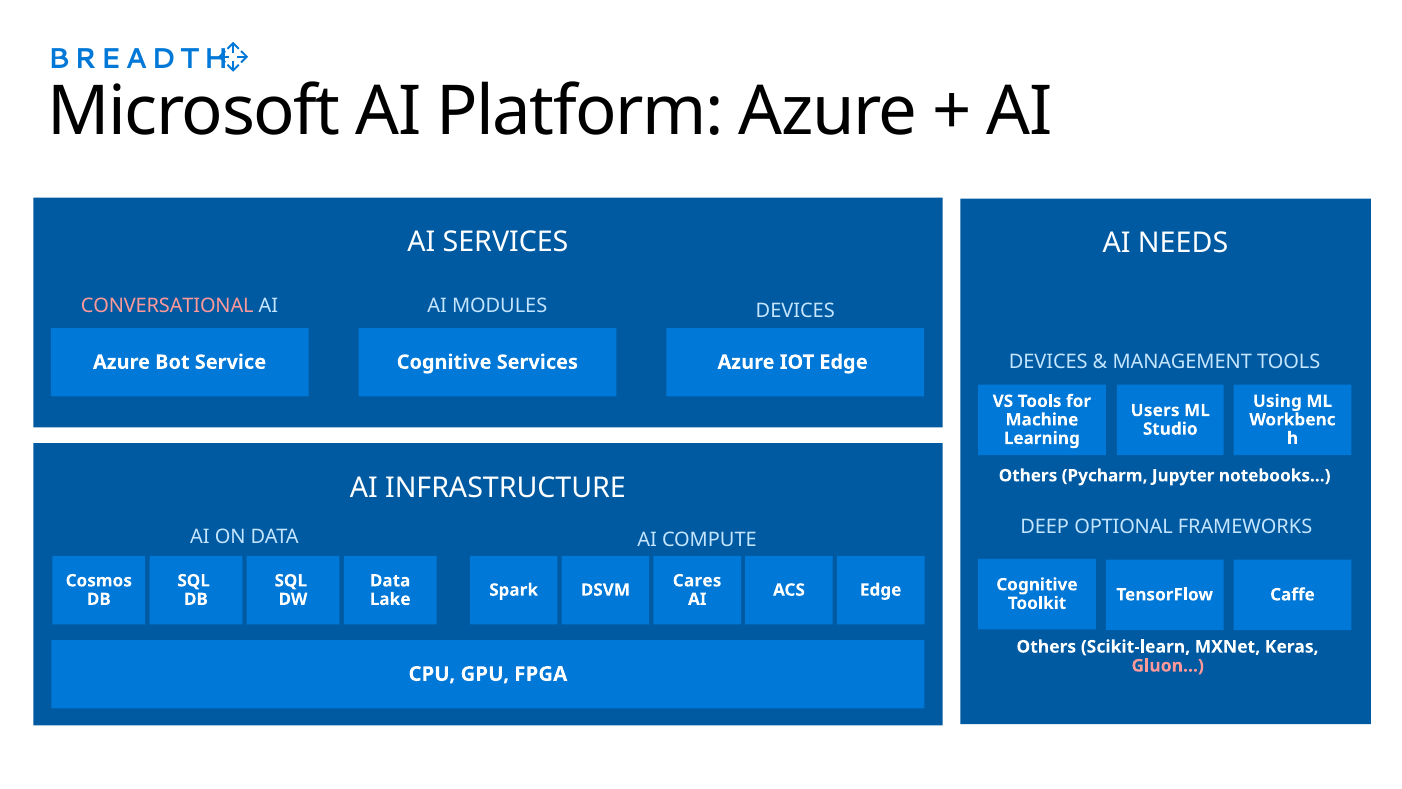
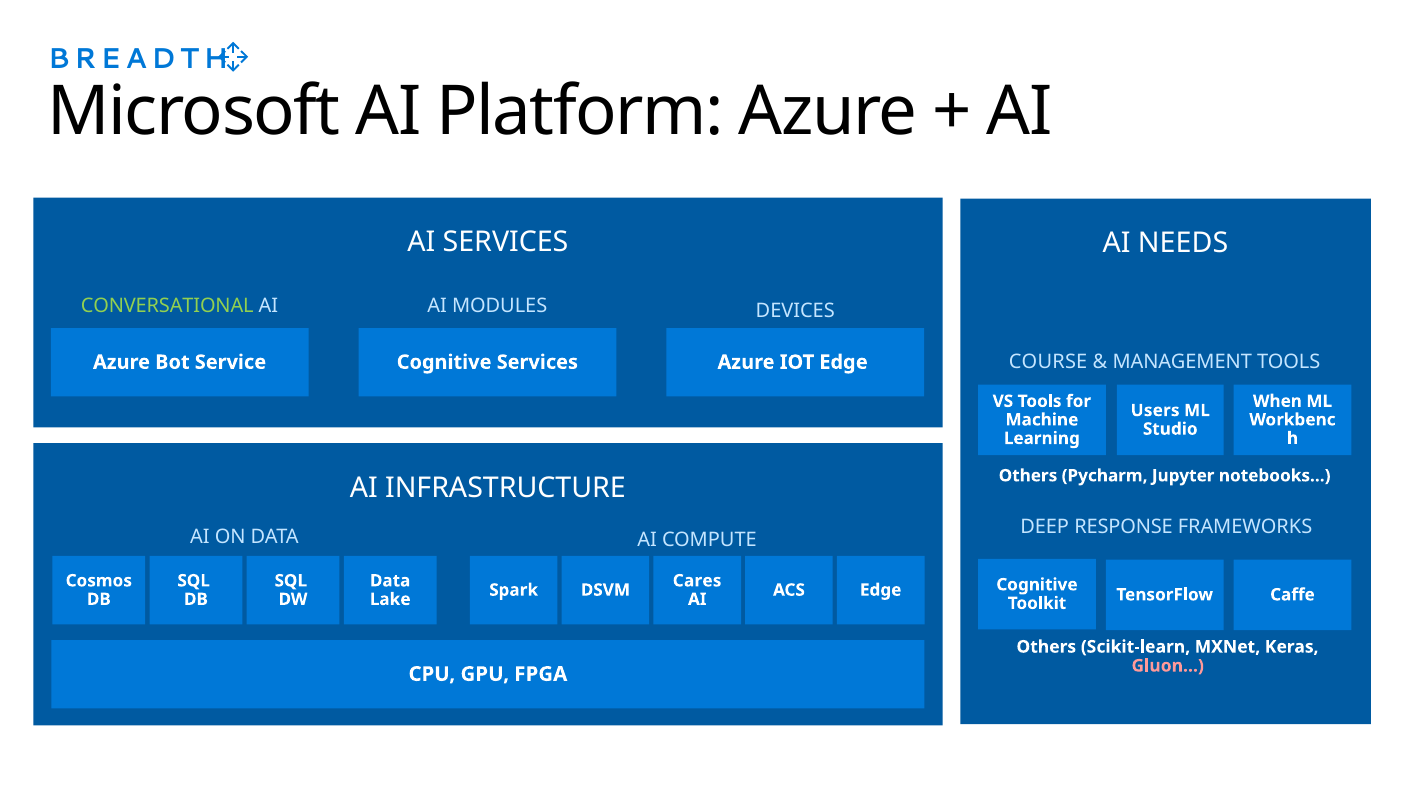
CONVERSATIONAL colour: pink -> light green
DEVICES at (1048, 362): DEVICES -> COURSE
Using: Using -> When
OPTIONAL: OPTIONAL -> RESPONSE
